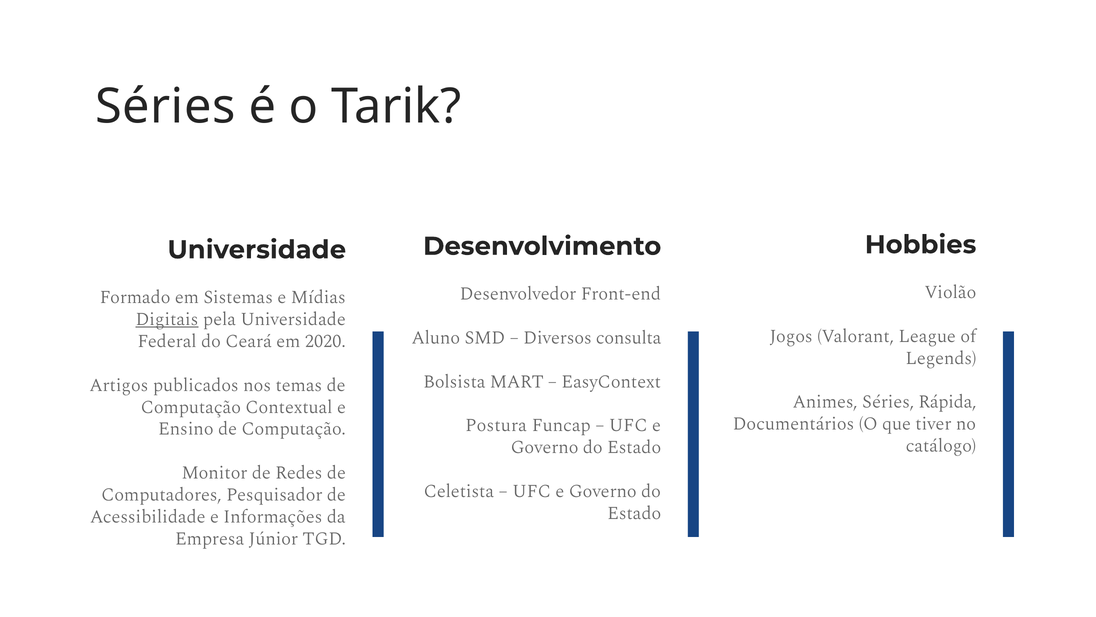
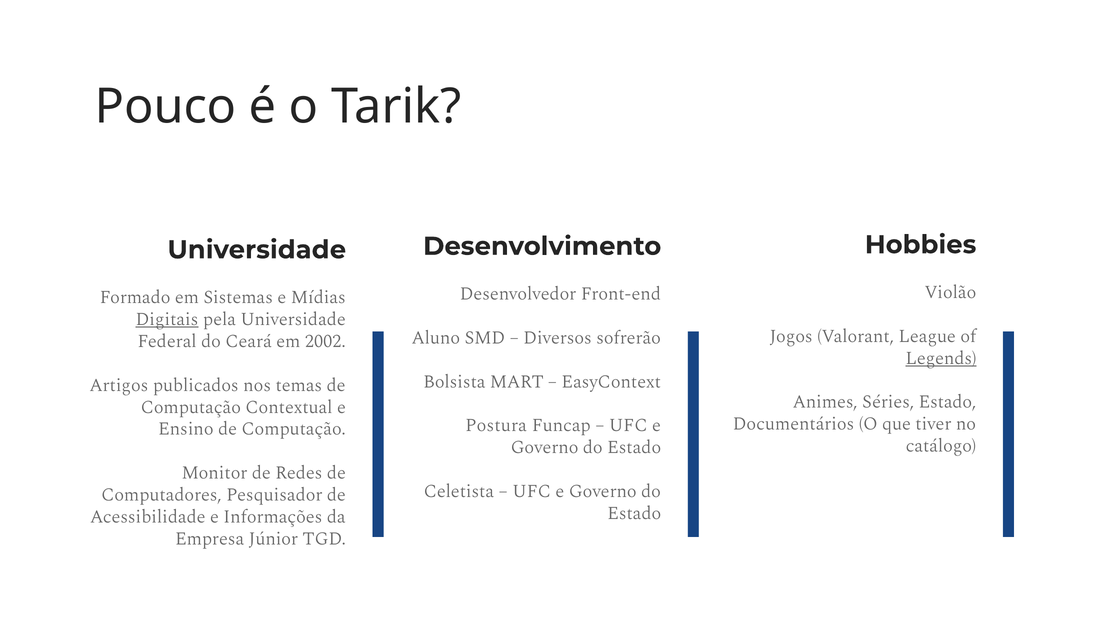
Séries at (165, 107): Séries -> Pouco
consulta: consulta -> sofrerão
2020: 2020 -> 2002
Legends underline: none -> present
Séries Rápida: Rápida -> Estado
